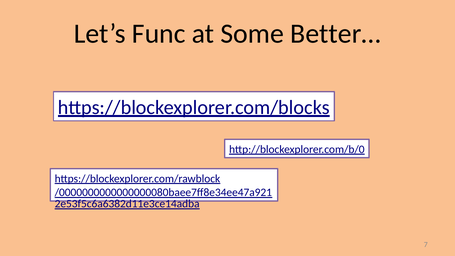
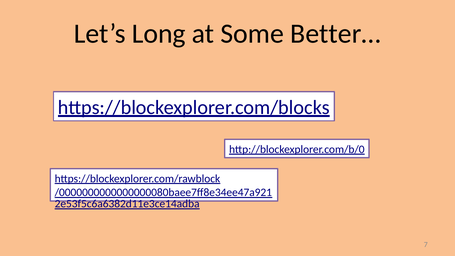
Func: Func -> Long
